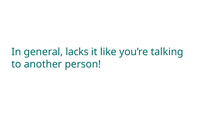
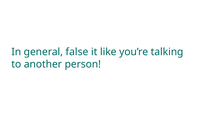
lacks: lacks -> false
